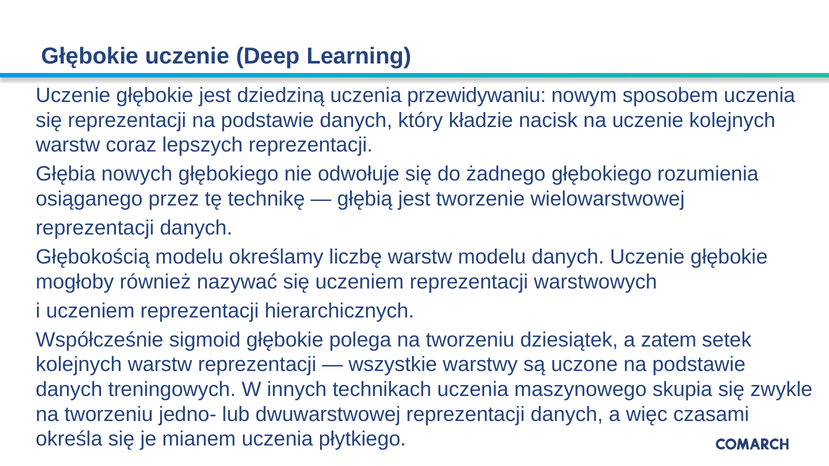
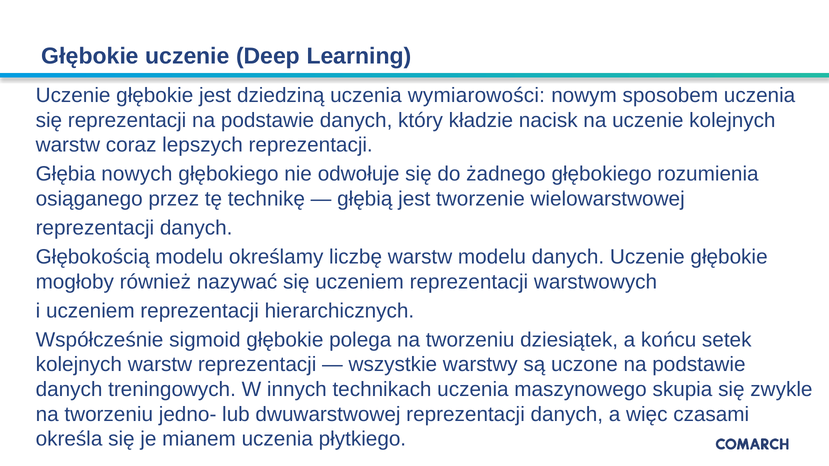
przewidywaniu: przewidywaniu -> wymiarowości
zatem: zatem -> końcu
